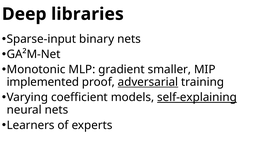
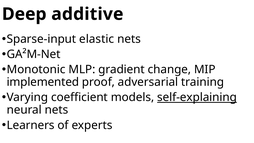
libraries: libraries -> additive
binary: binary -> elastic
smaller: smaller -> change
adversarial underline: present -> none
